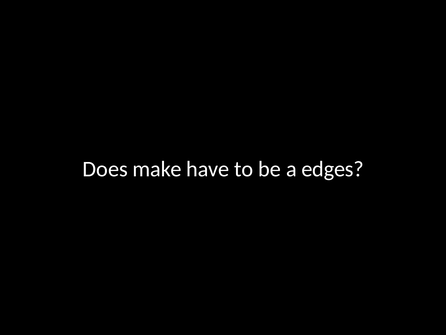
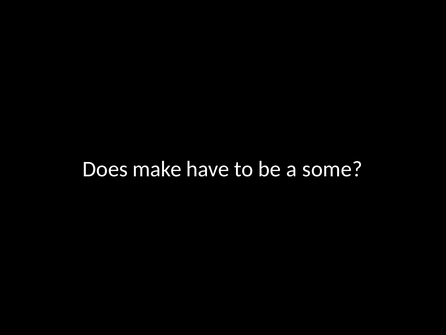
edges: edges -> some
